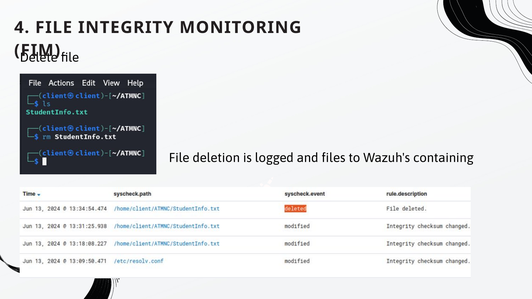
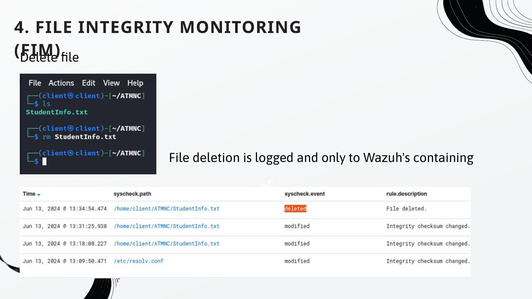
files: files -> only
